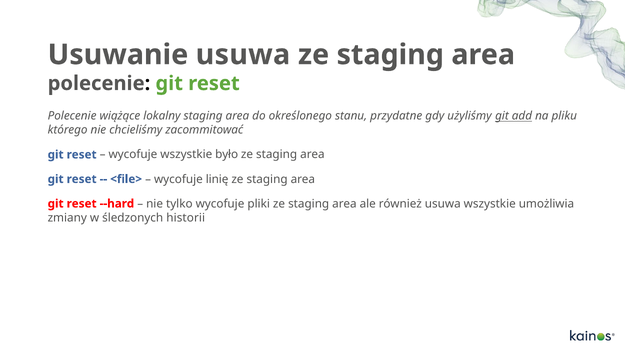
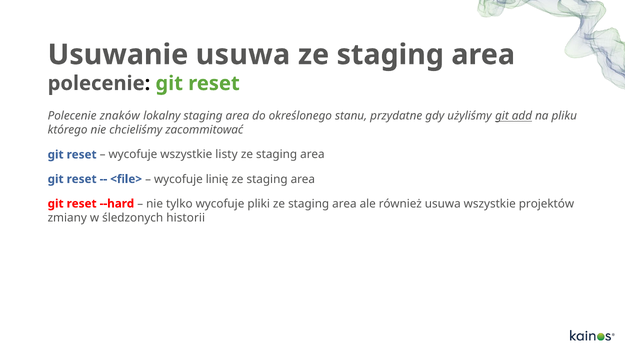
wiążące: wiążące -> znaków
było: było -> listy
umożliwia: umożliwia -> projektów
